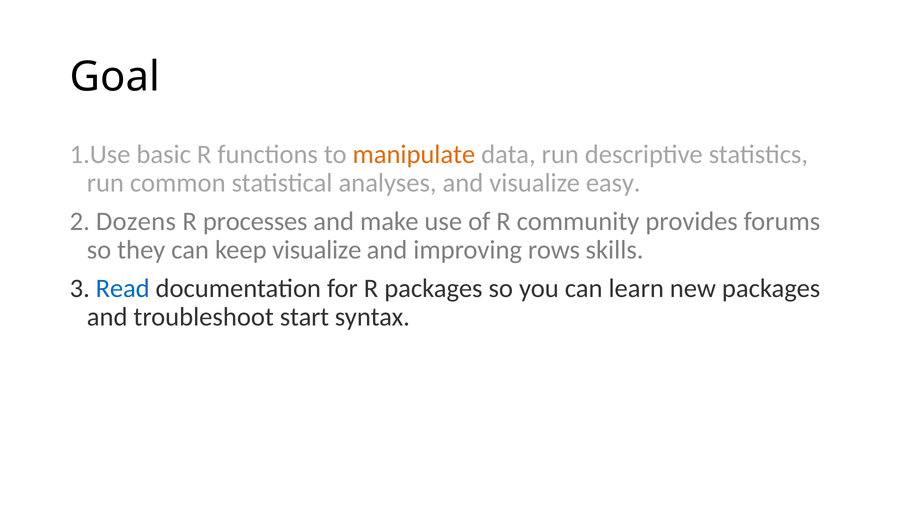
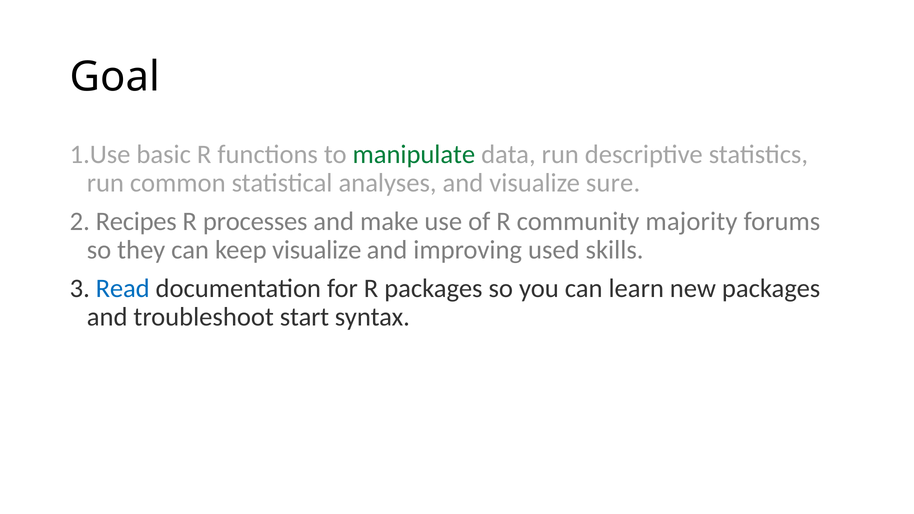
manipulate colour: orange -> green
easy: easy -> sure
Dozens: Dozens -> Recipes
provides: provides -> majority
rows: rows -> used
